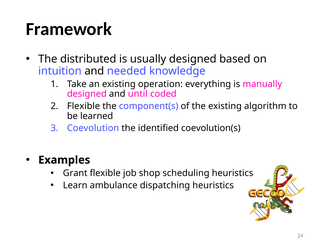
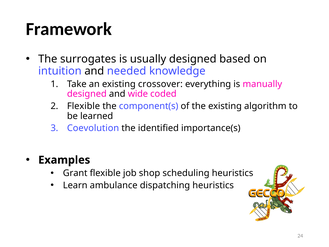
distributed: distributed -> surrogates
operation: operation -> crossover
until: until -> wide
coevolution(s: coevolution(s -> importance(s
